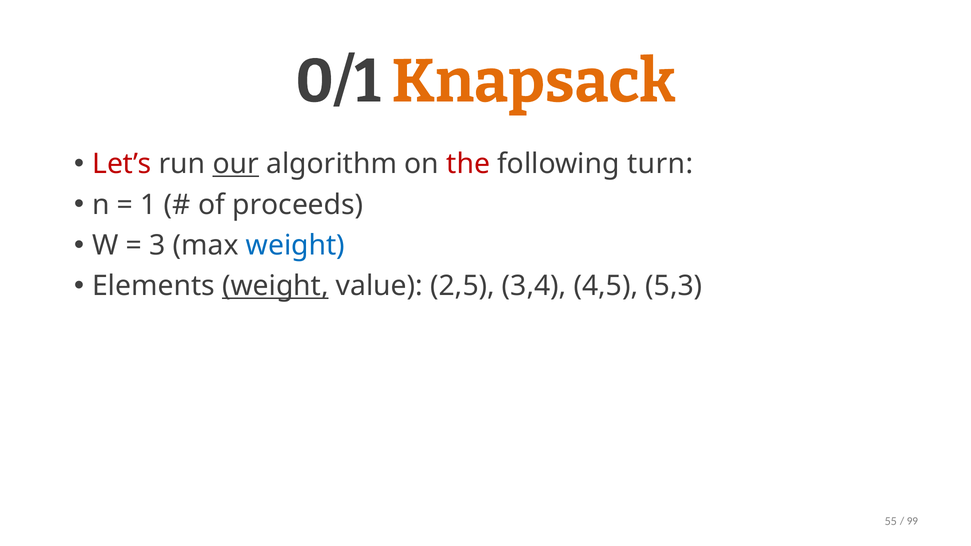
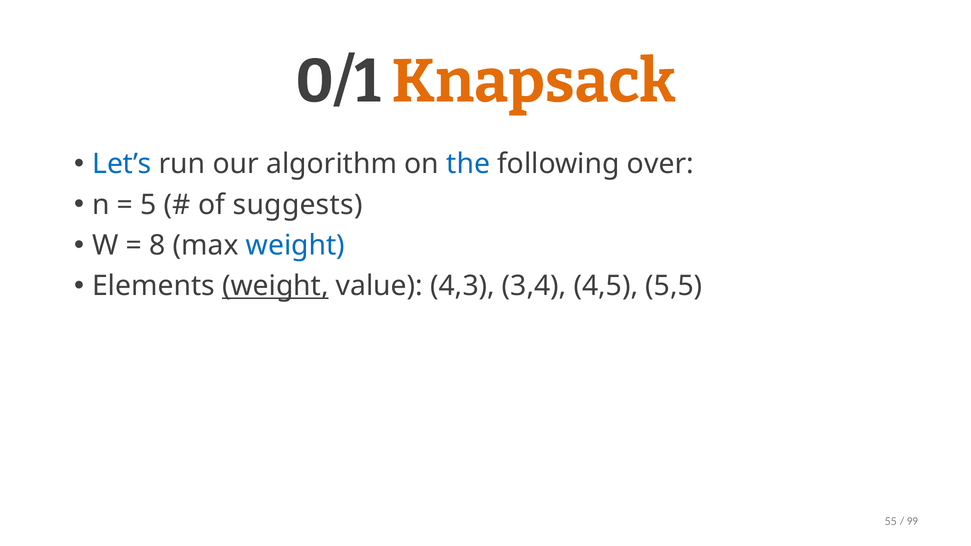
Let’s colour: red -> blue
our underline: present -> none
the colour: red -> blue
turn: turn -> over
1: 1 -> 5
proceeds: proceeds -> suggests
3: 3 -> 8
2,5: 2,5 -> 4,3
5,3: 5,3 -> 5,5
